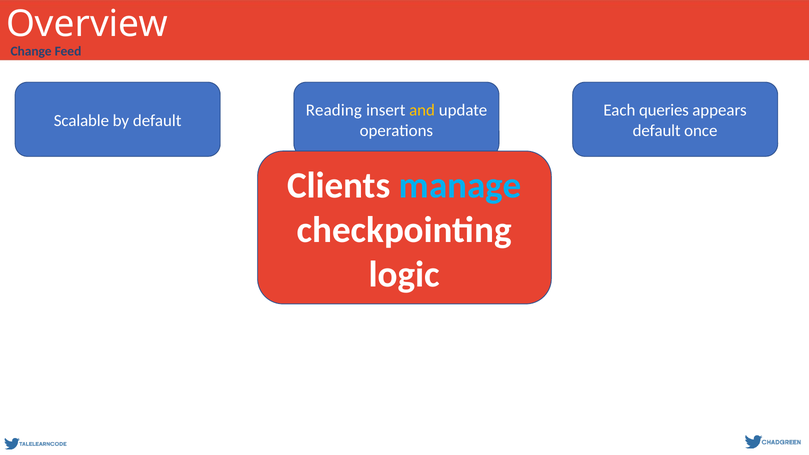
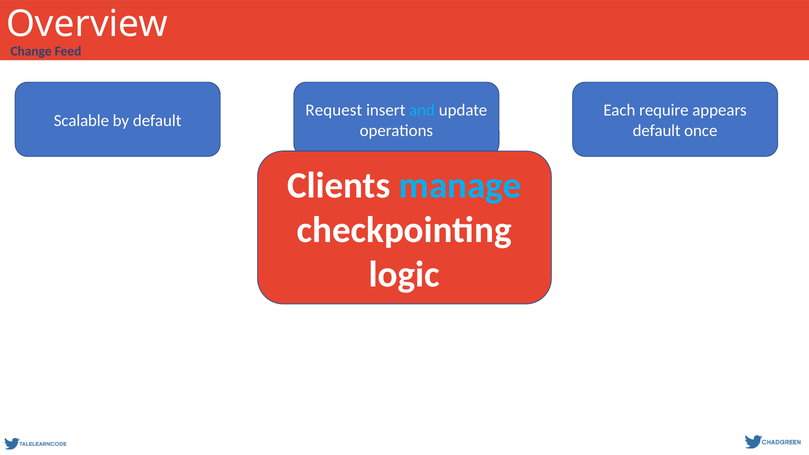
Reading: Reading -> Request
and colour: yellow -> light blue
queries: queries -> require
